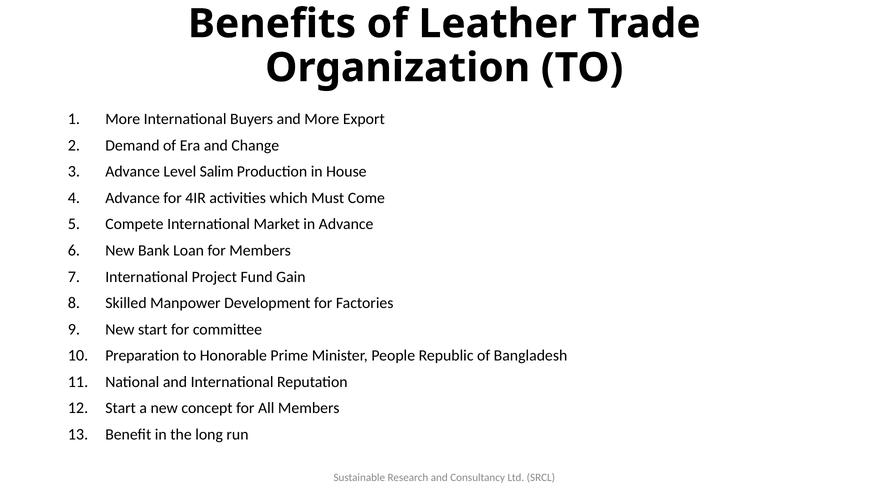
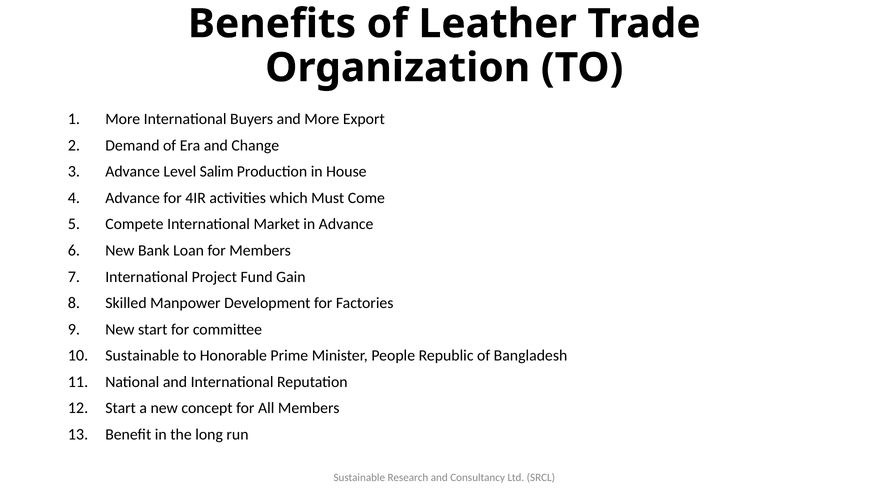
Preparation at (142, 356): Preparation -> Sustainable
